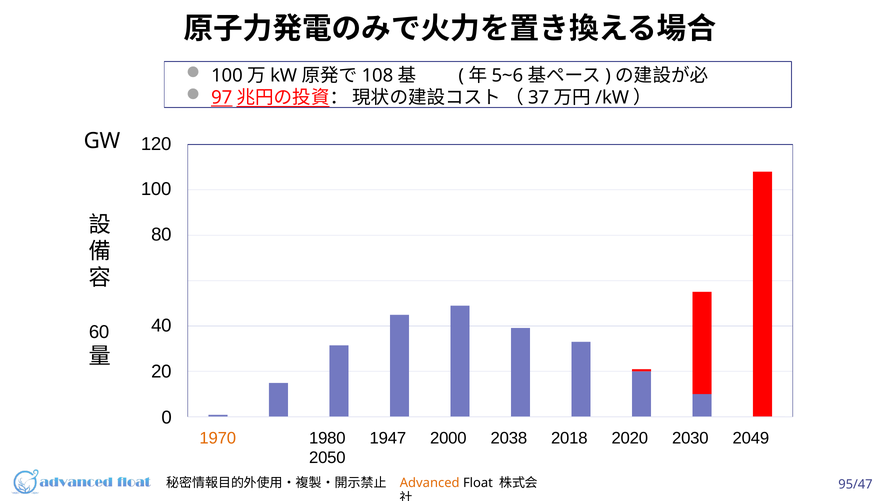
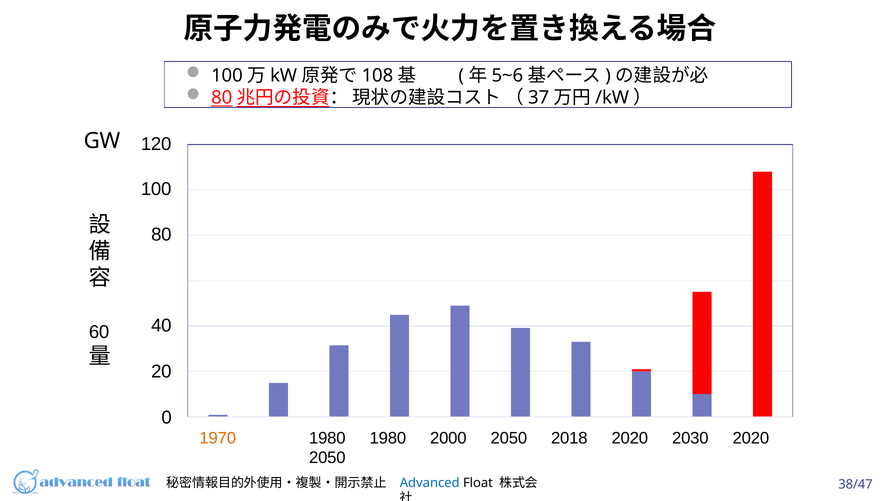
97 at (222, 98): 97 -> 80
1980 1947: 1947 -> 1980
2000 2038: 2038 -> 2050
2030 2049: 2049 -> 2020
Advanced colour: orange -> blue
95/47: 95/47 -> 38/47
